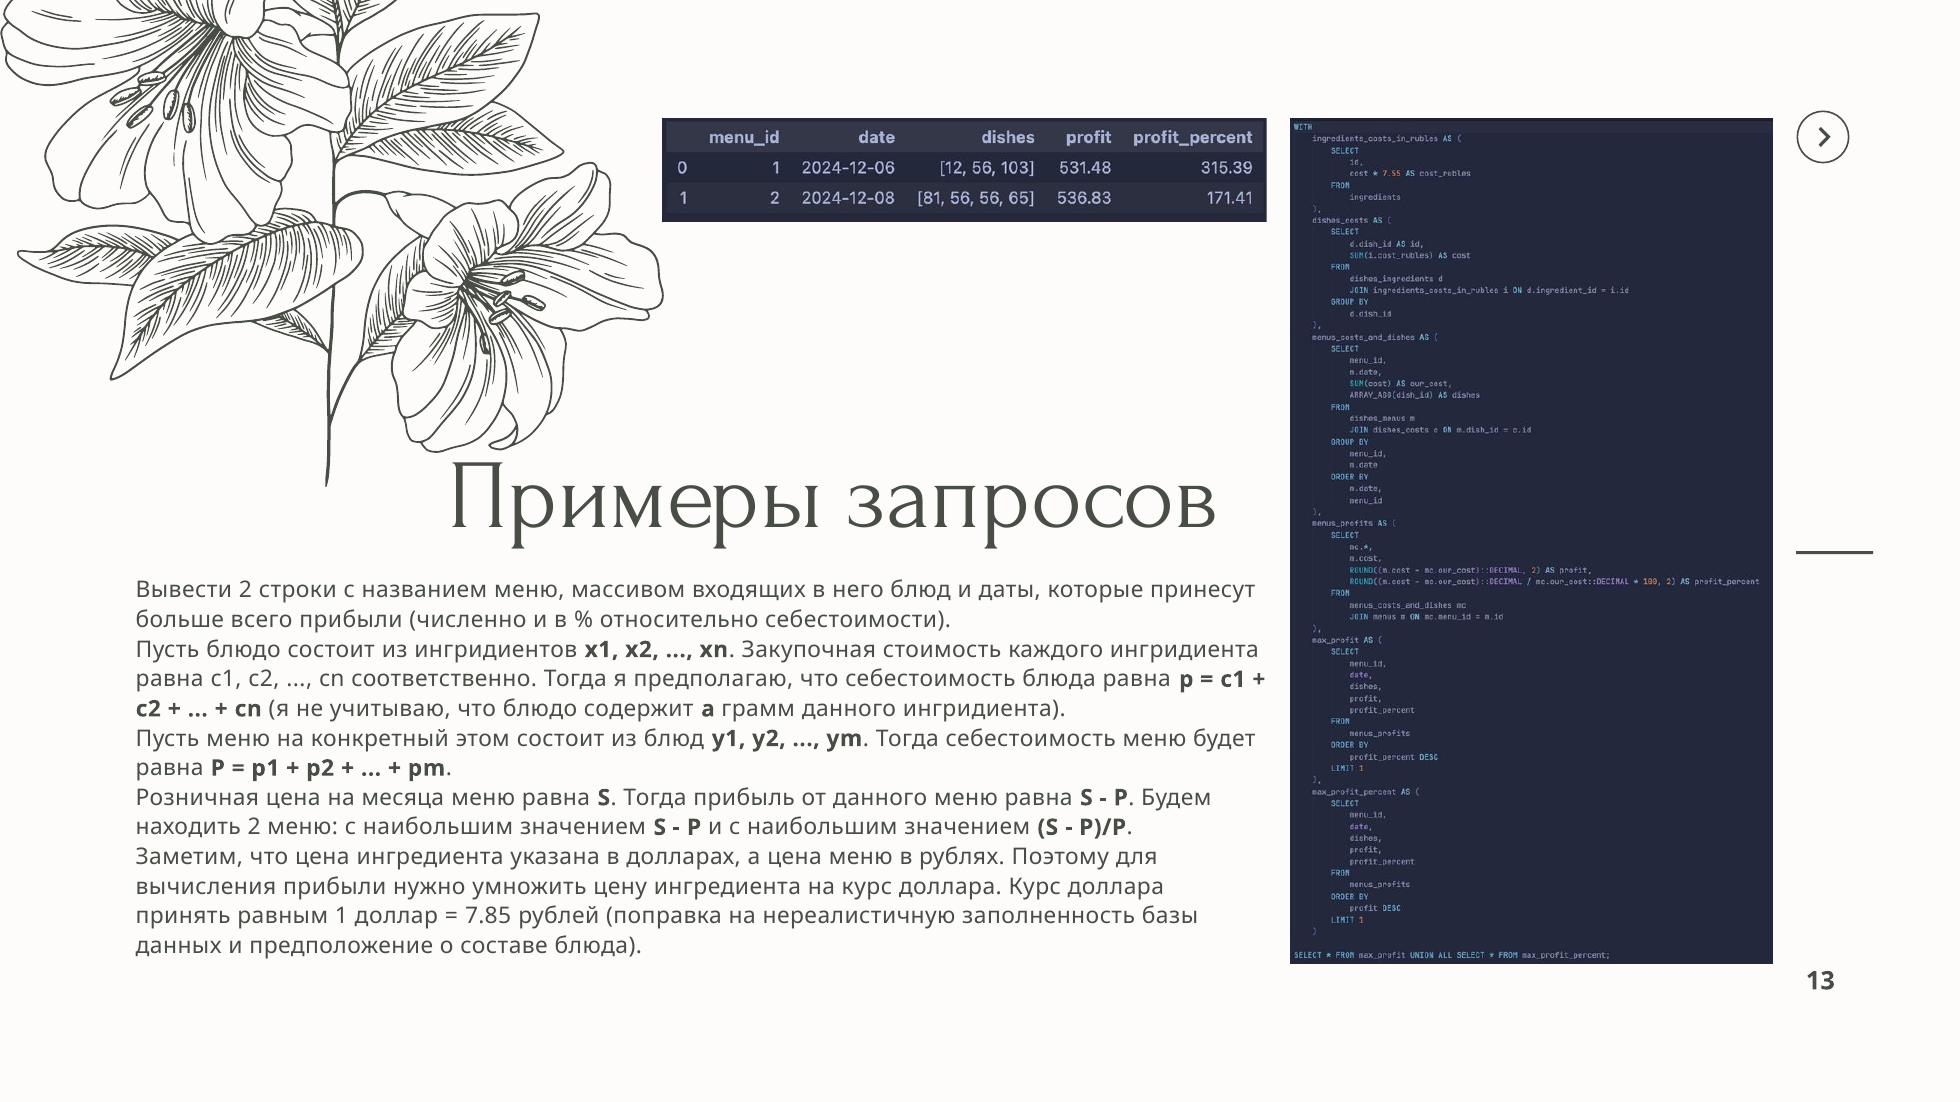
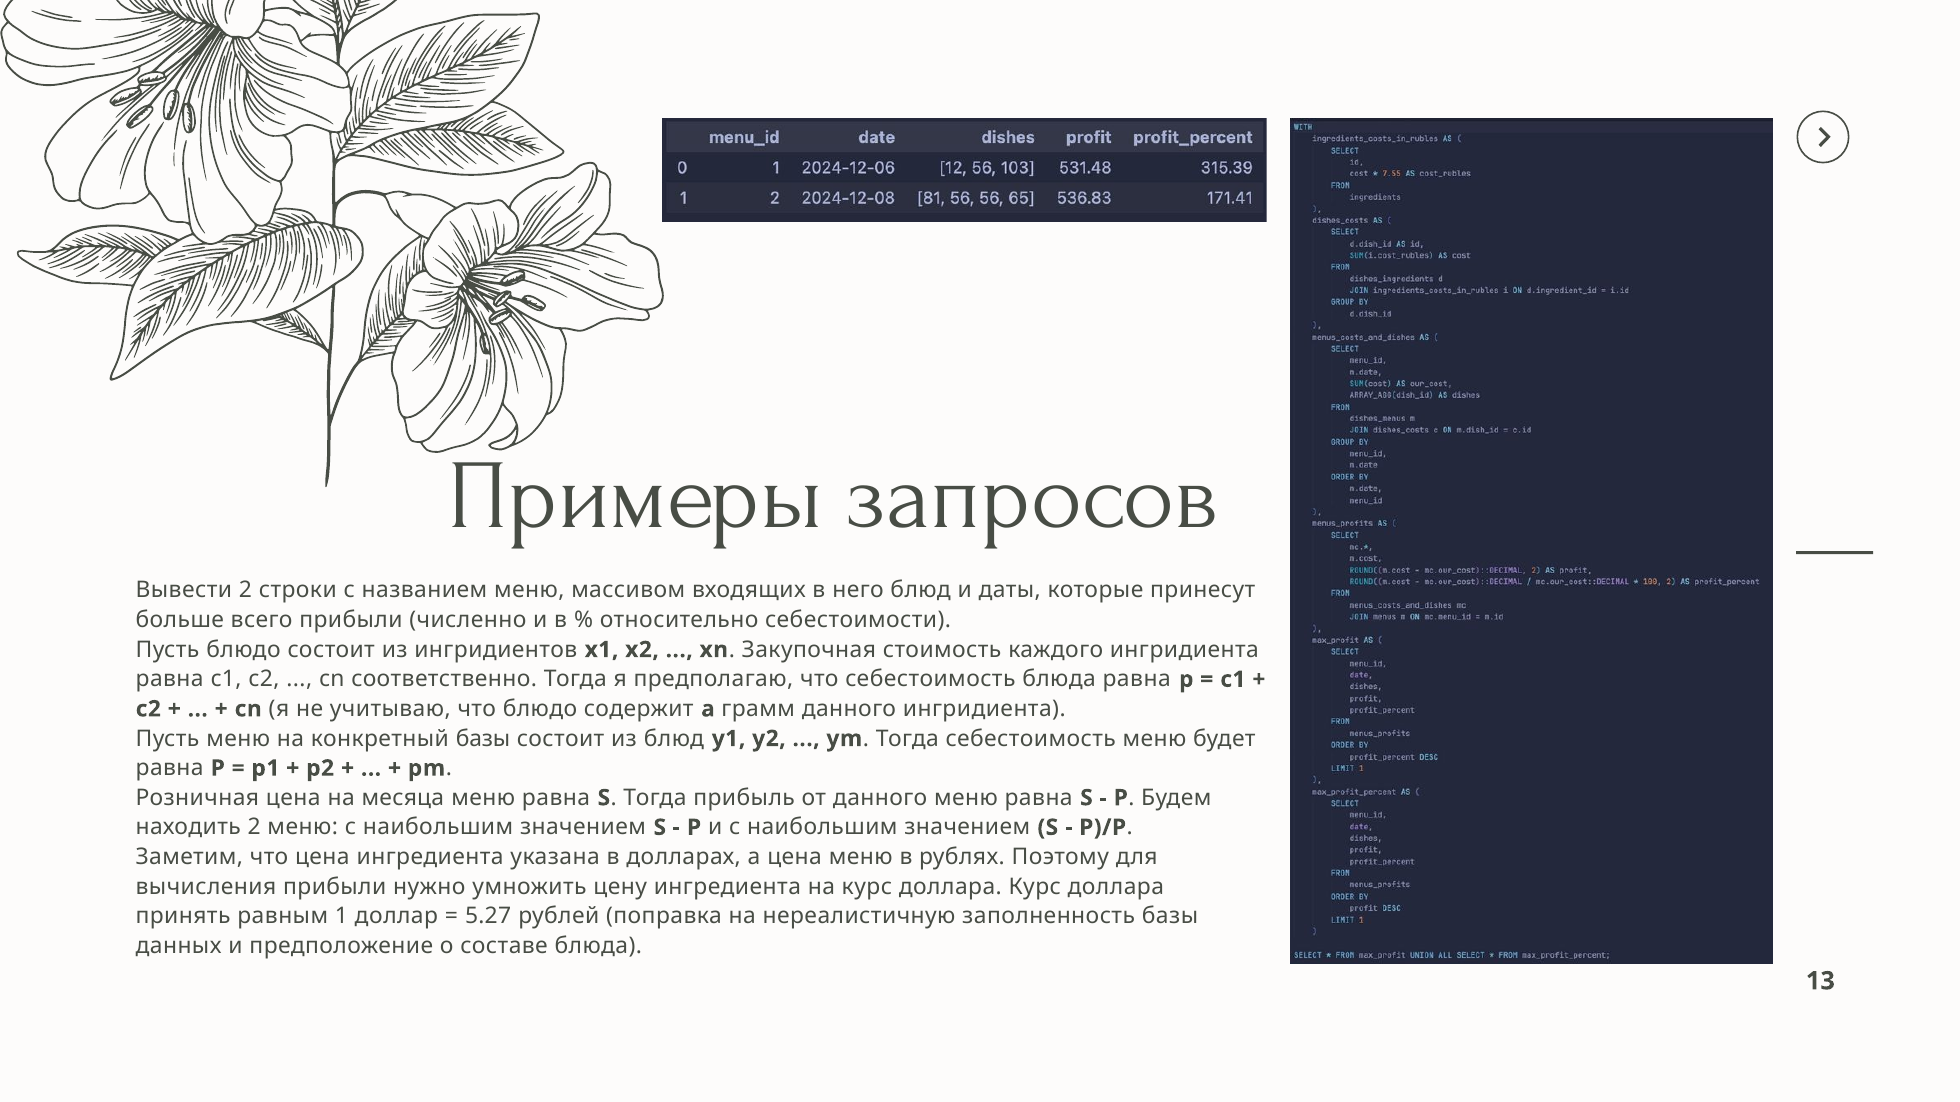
конкретный этом: этом -> базы
7.85: 7.85 -> 5.27
